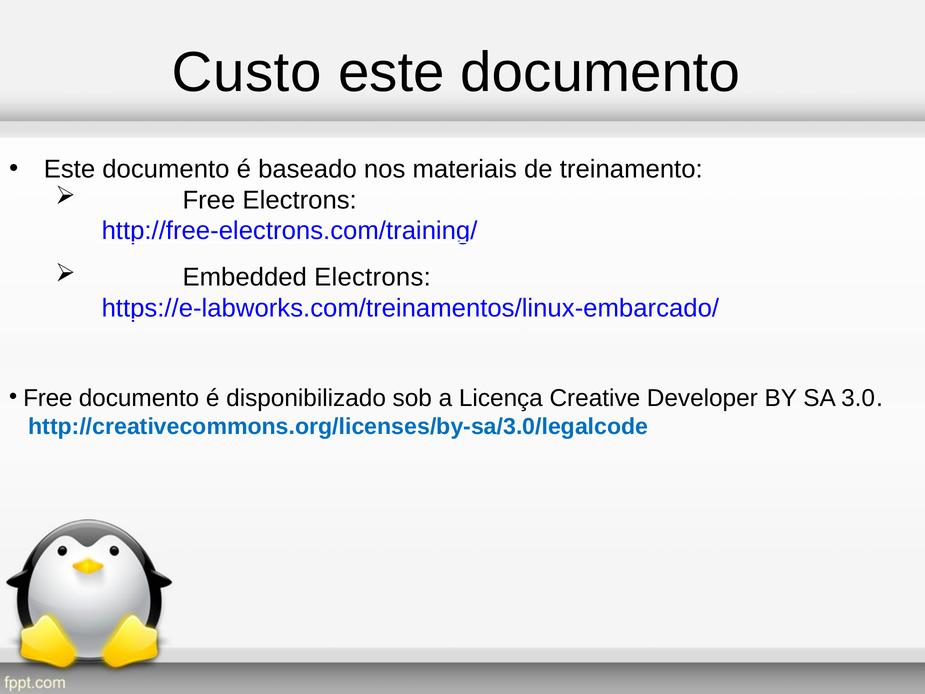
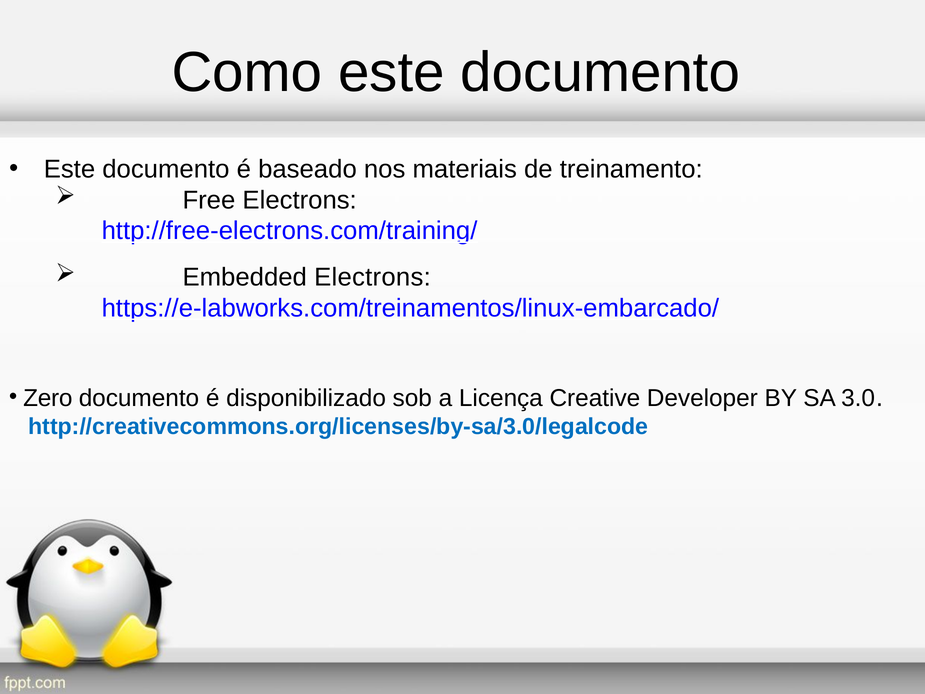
Custo: Custo -> Como
Free at (48, 398): Free -> Zero
